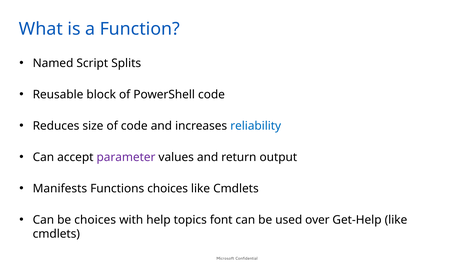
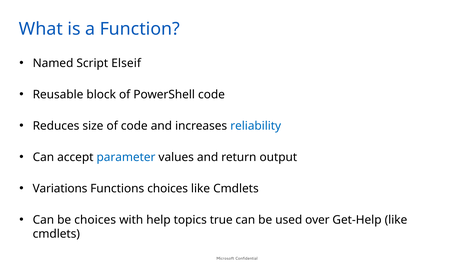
Splits: Splits -> Elseif
parameter colour: purple -> blue
Manifests: Manifests -> Variations
font: font -> true
